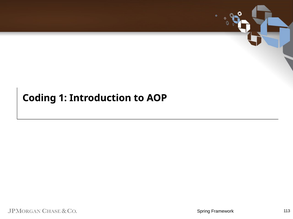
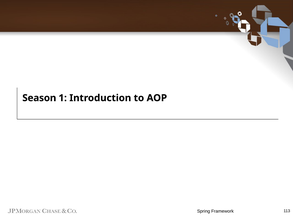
Coding: Coding -> Season
